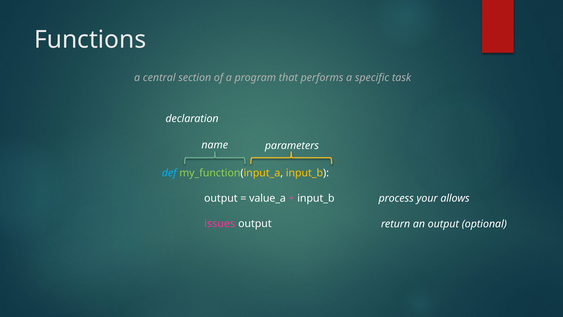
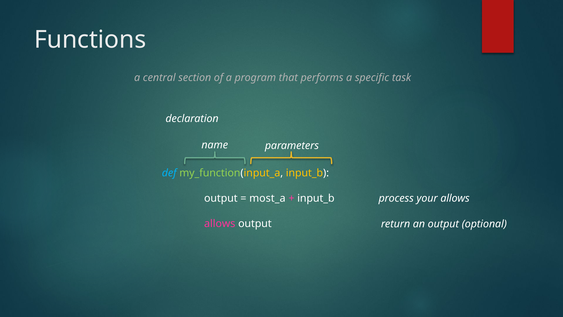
value_a: value_a -> most_a
issues at (220, 223): issues -> allows
